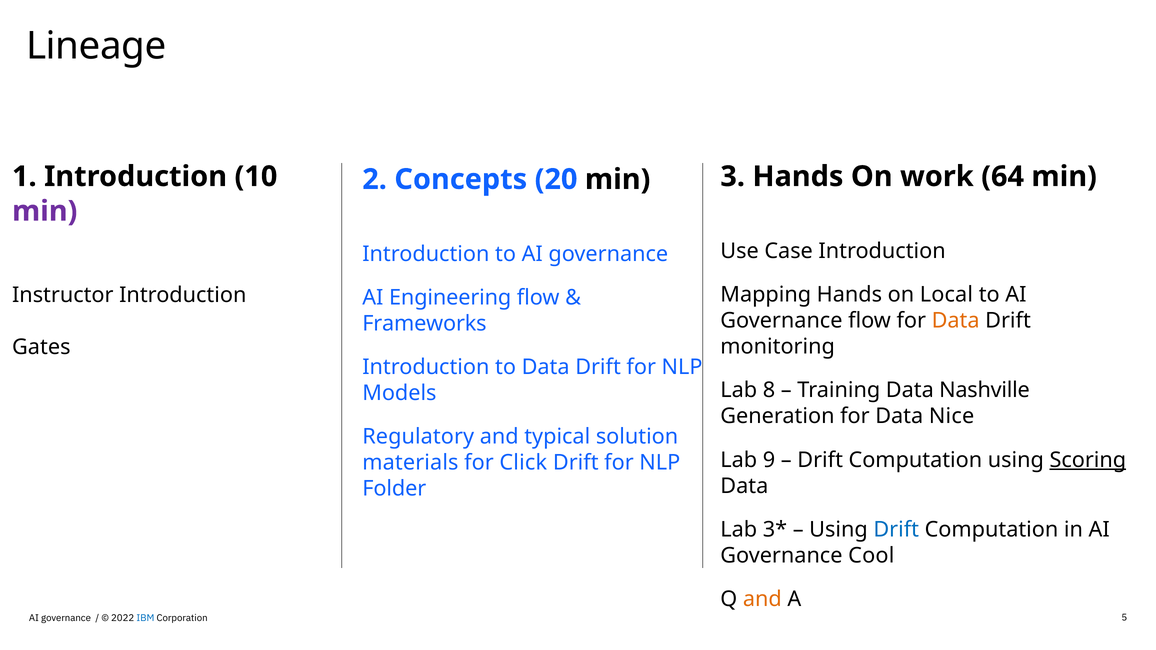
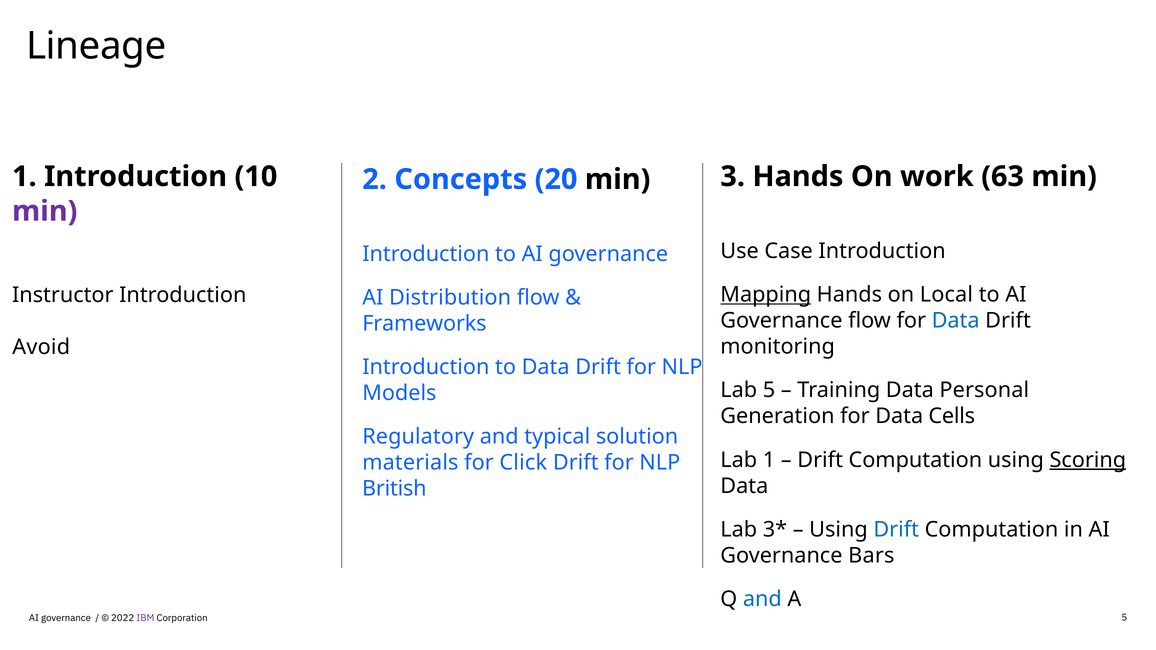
64: 64 -> 63
Mapping underline: none -> present
Engineering: Engineering -> Distribution
Data at (956, 321) colour: orange -> blue
Gates: Gates -> Avoid
Lab 8: 8 -> 5
Nashville: Nashville -> Personal
Nice: Nice -> Cells
Lab 9: 9 -> 1
Folder: Folder -> British
Cool: Cool -> Bars
and at (762, 600) colour: orange -> blue
IBM colour: blue -> purple
